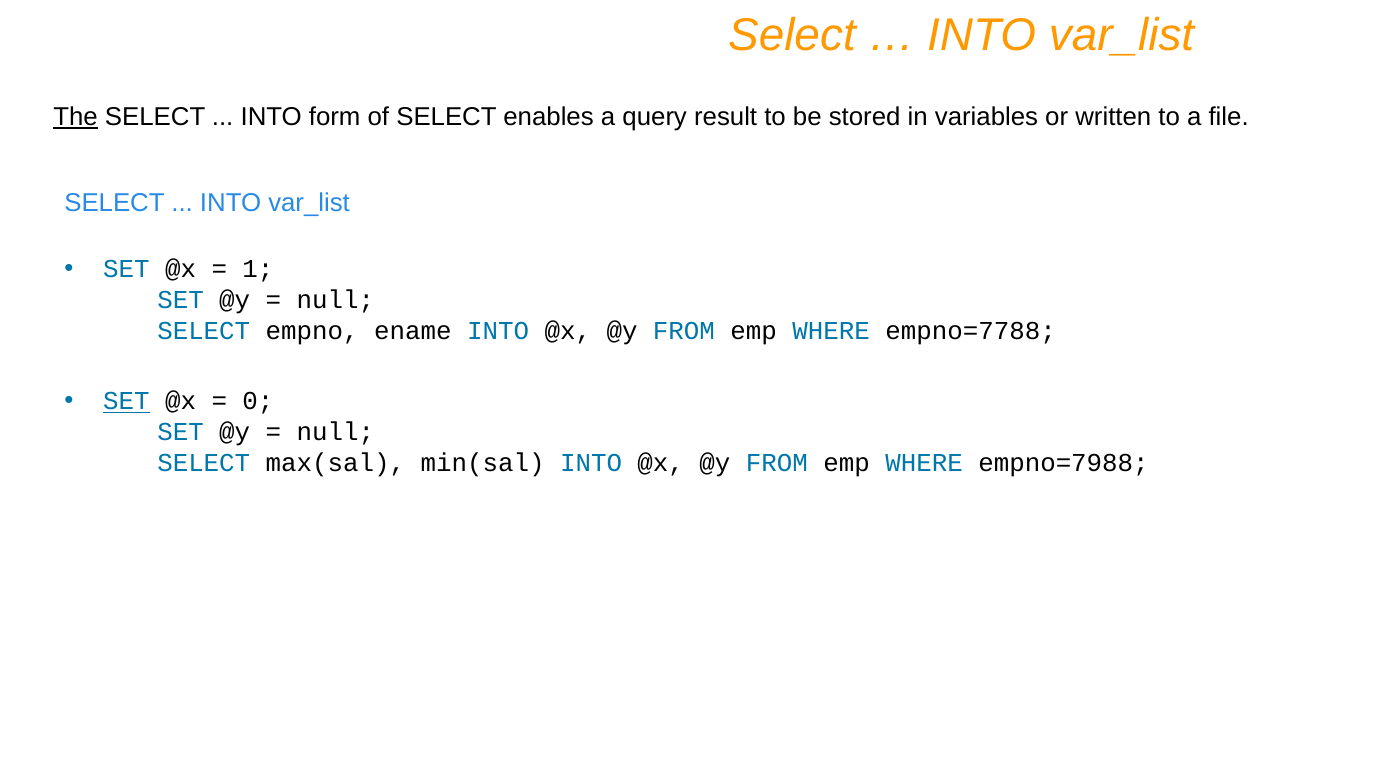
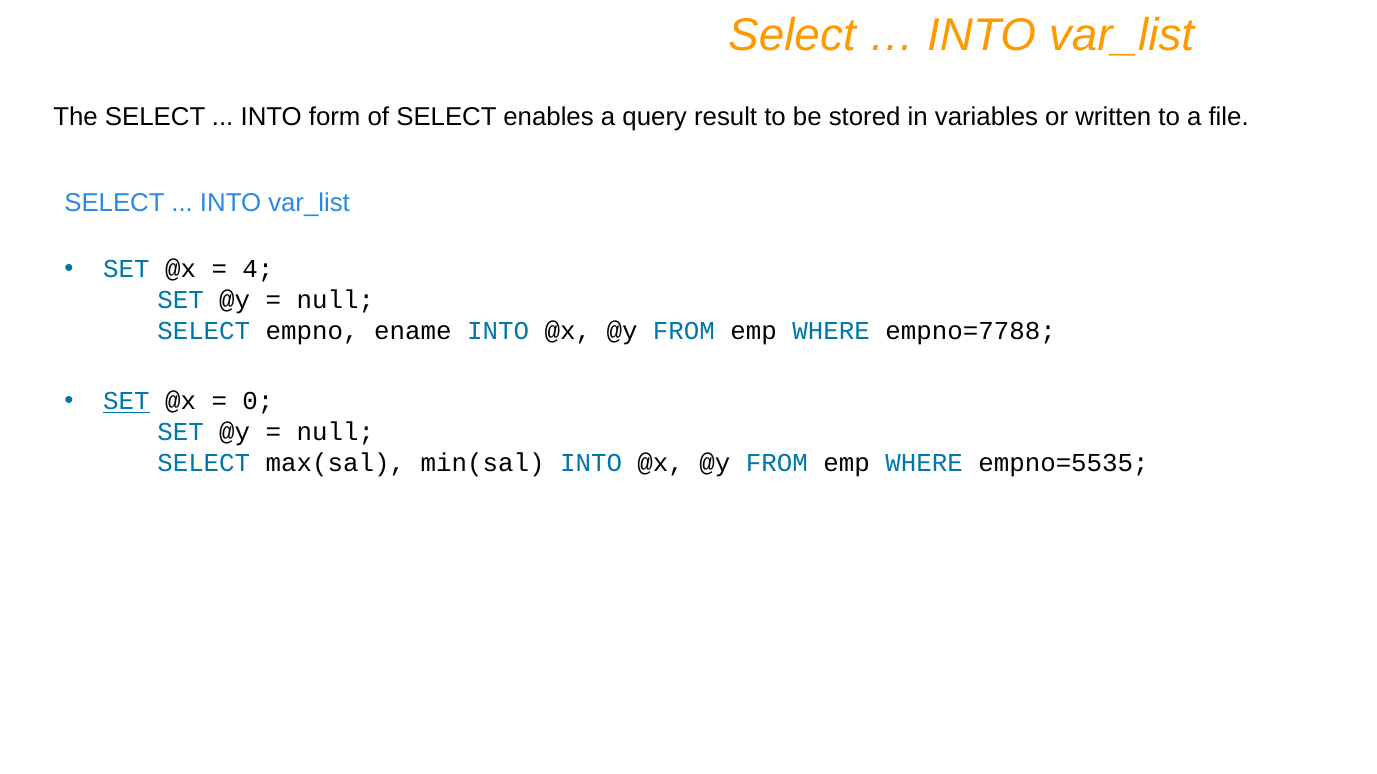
The underline: present -> none
1: 1 -> 4
empno=7988: empno=7988 -> empno=5535
